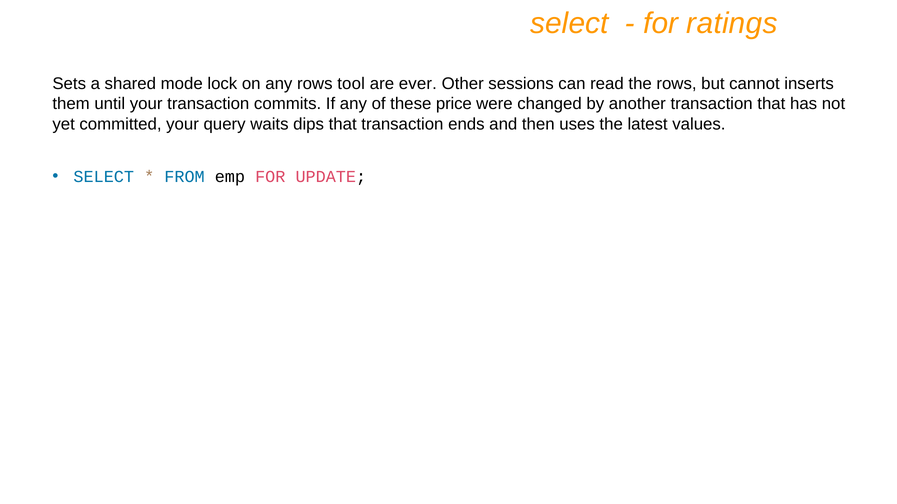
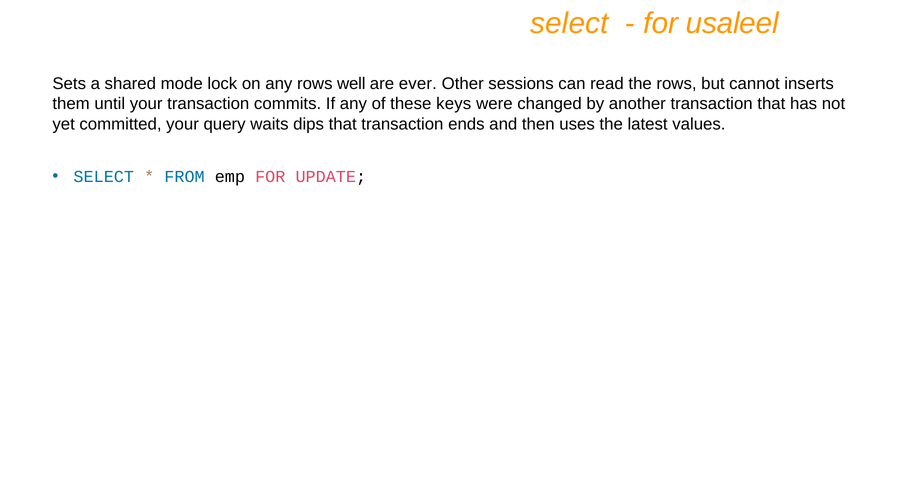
ratings: ratings -> usaleel
tool: tool -> well
price: price -> keys
